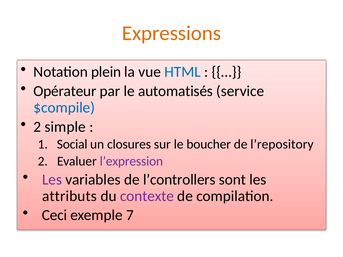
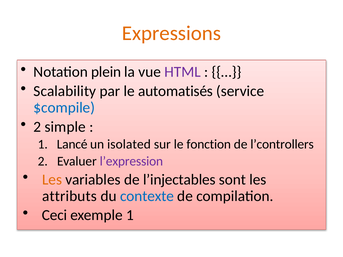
HTML colour: blue -> purple
Opérateur: Opérateur -> Scalability
Social: Social -> Lancé
closures: closures -> isolated
boucher: boucher -> fonction
l’repository: l’repository -> l’controllers
Les at (52, 180) colour: purple -> orange
l’controllers: l’controllers -> l’injectables
contexte colour: purple -> blue
exemple 7: 7 -> 1
